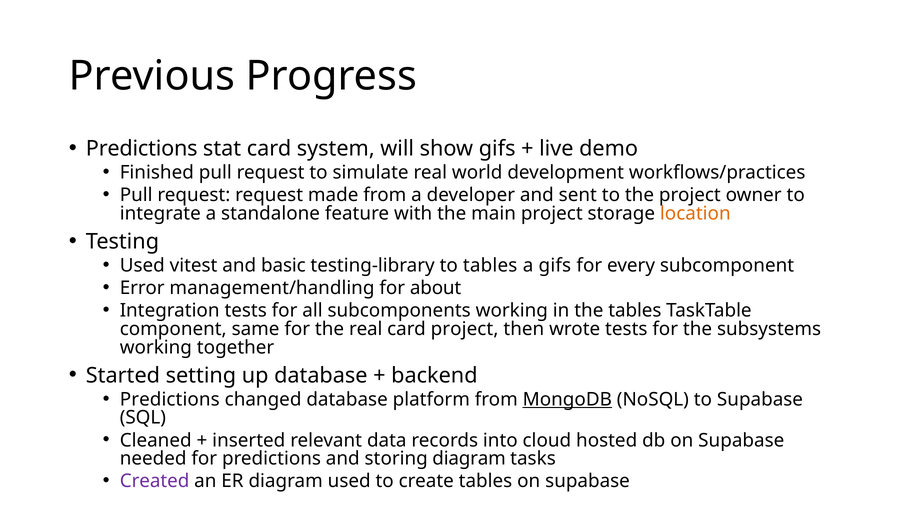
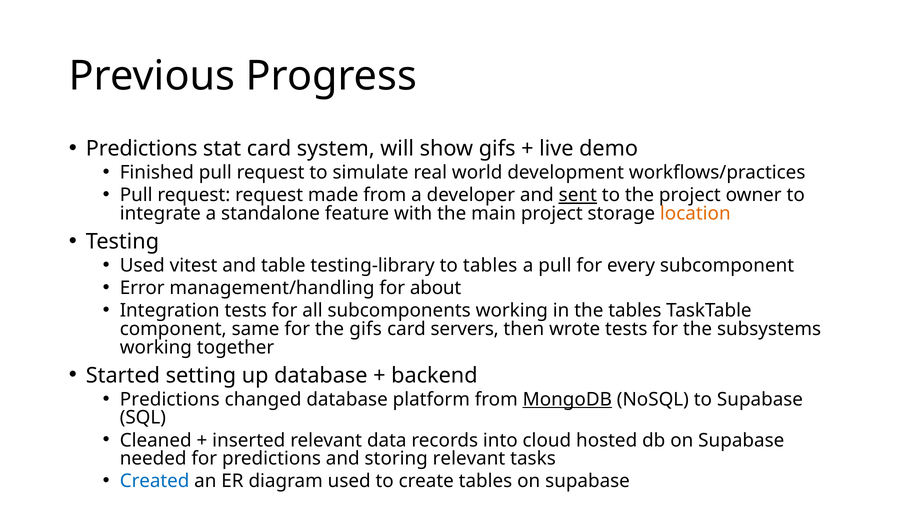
sent underline: none -> present
basic: basic -> table
a gifs: gifs -> pull
the real: real -> gifs
card project: project -> servers
storing diagram: diagram -> relevant
Created colour: purple -> blue
